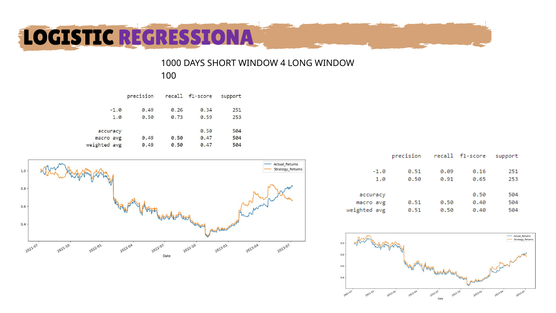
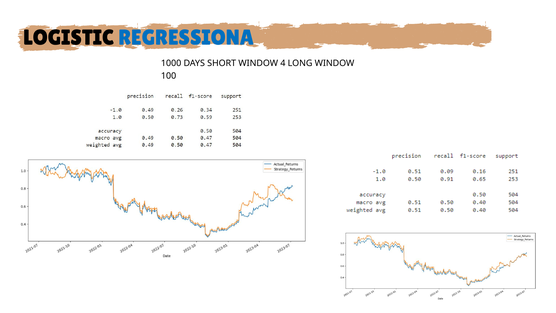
REGRESSIONA colour: purple -> blue
